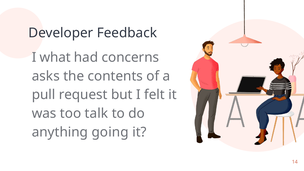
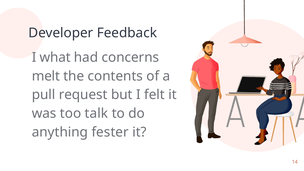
asks: asks -> melt
going: going -> fester
